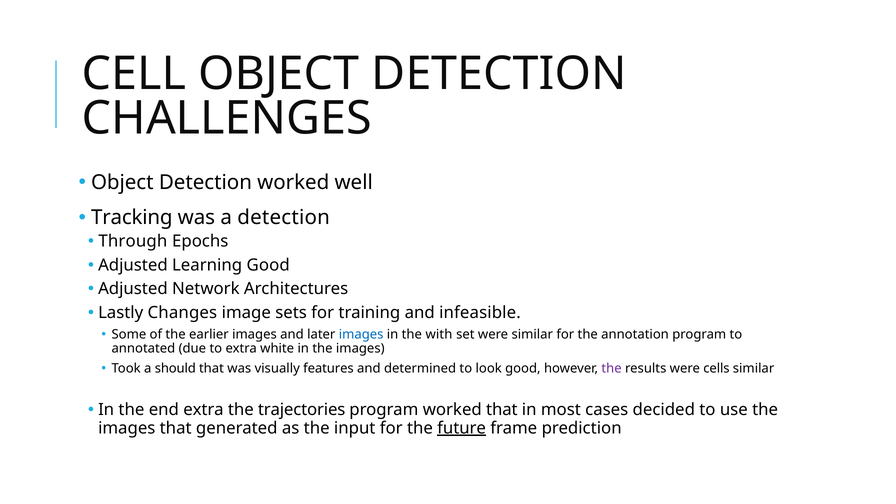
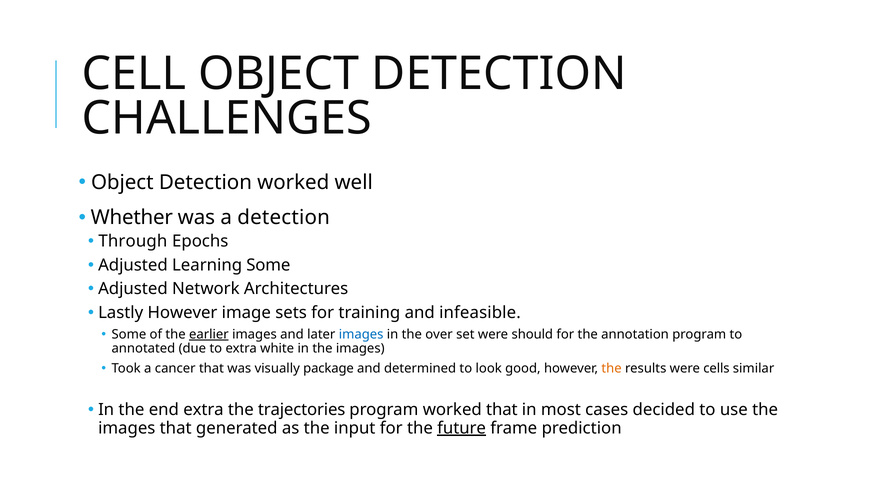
Tracking: Tracking -> Whether
Learning Good: Good -> Some
Lastly Changes: Changes -> However
earlier underline: none -> present
with: with -> over
were similar: similar -> should
should: should -> cancer
features: features -> package
the at (612, 368) colour: purple -> orange
